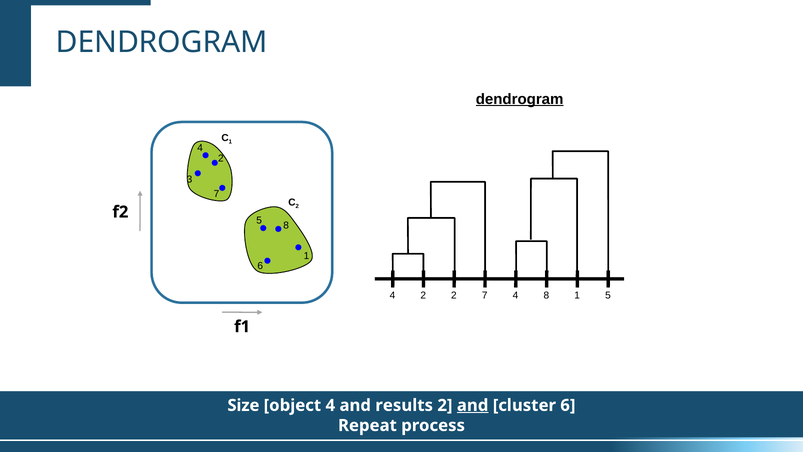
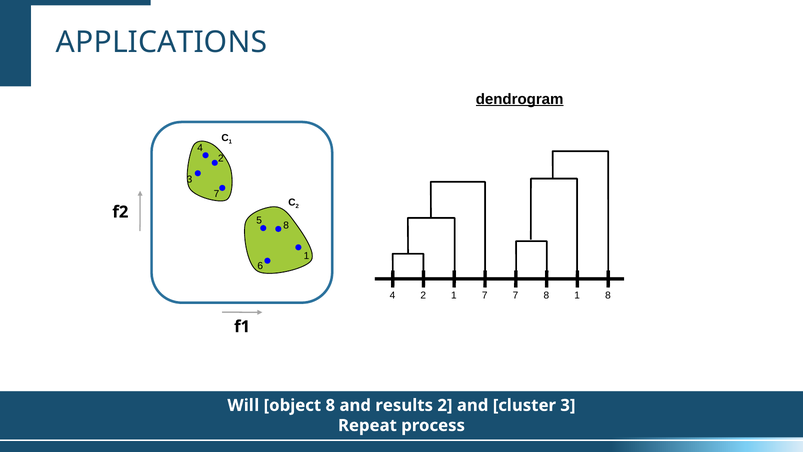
DENDROGRAM at (162, 42): DENDROGRAM -> APPLICATIONS
2 2: 2 -> 1
7 4: 4 -> 7
1 5: 5 -> 8
Size: Size -> Will
object 4: 4 -> 8
and at (473, 405) underline: present -> none
cluster 6: 6 -> 3
